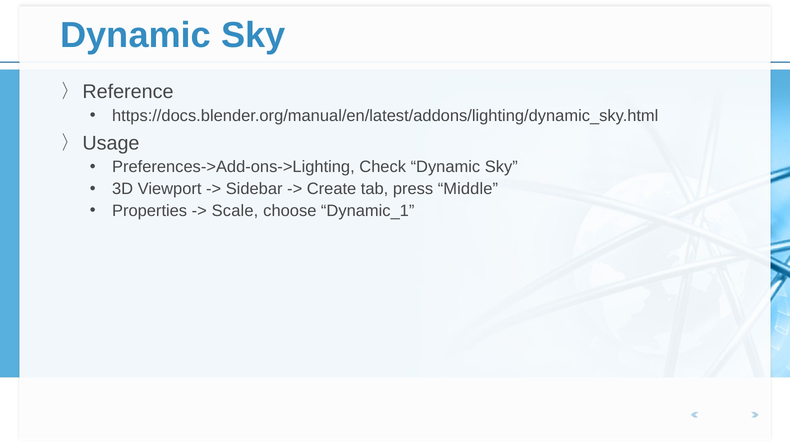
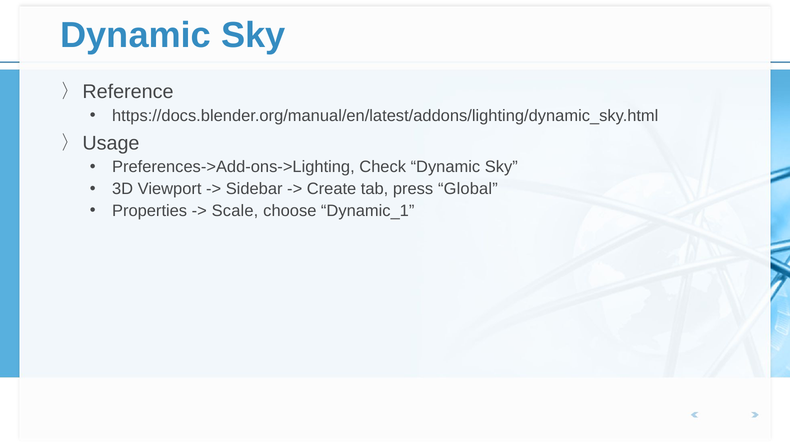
Middle: Middle -> Global
